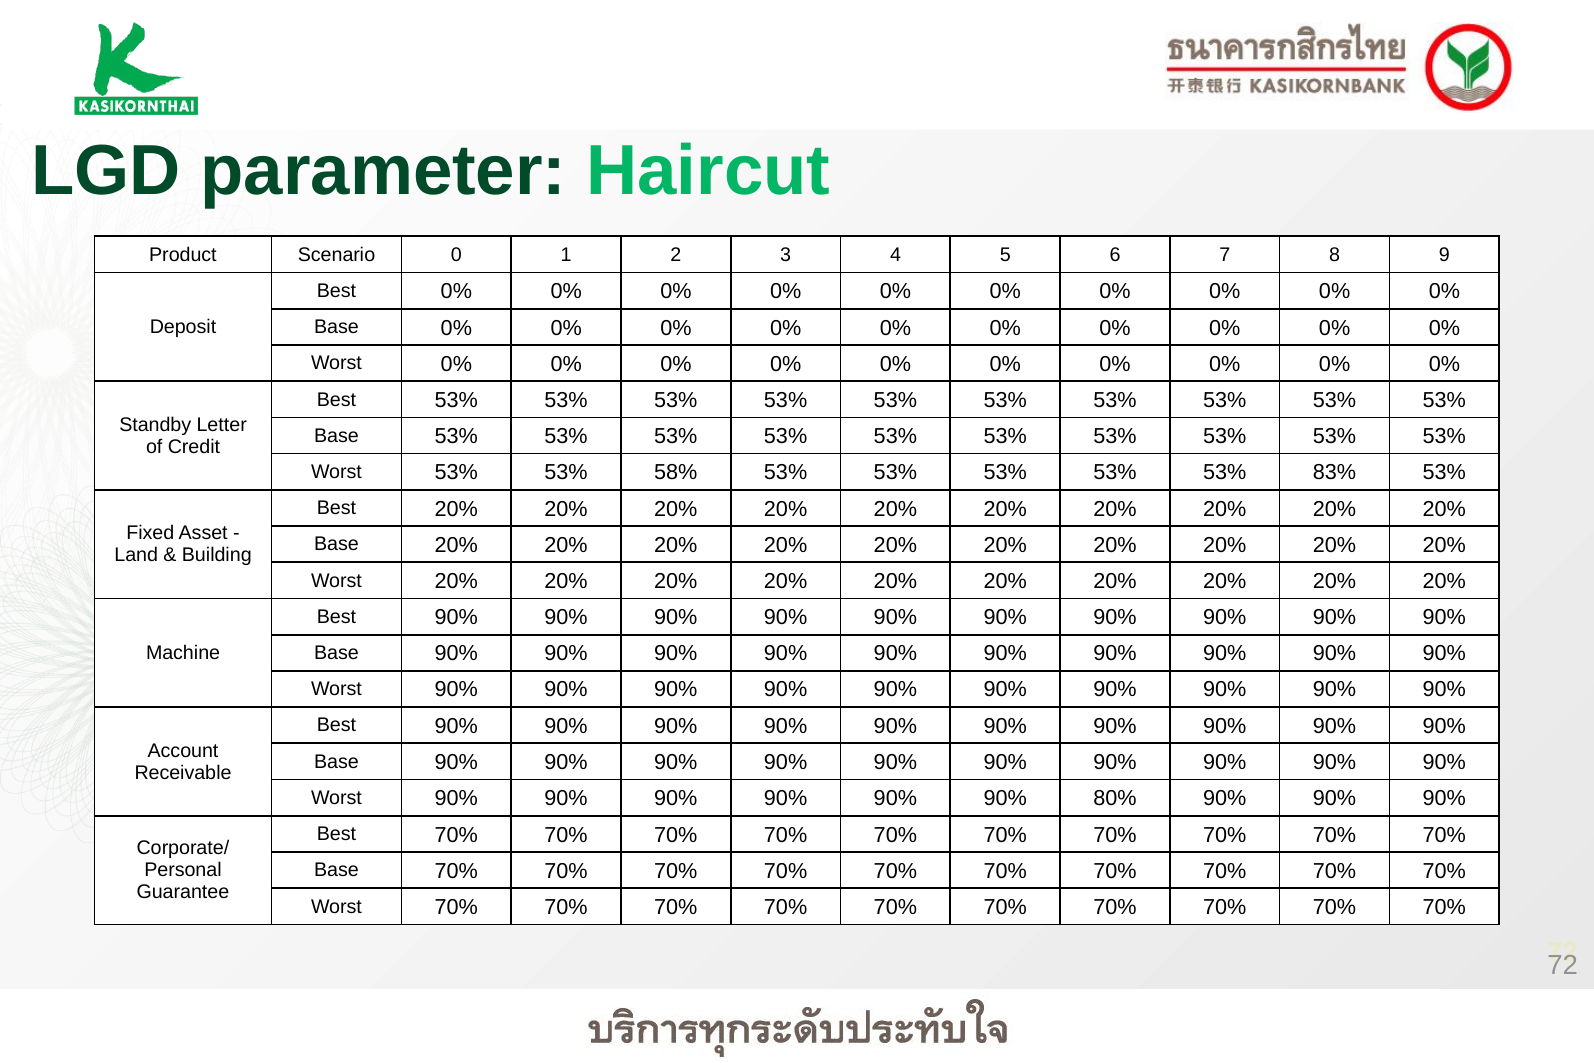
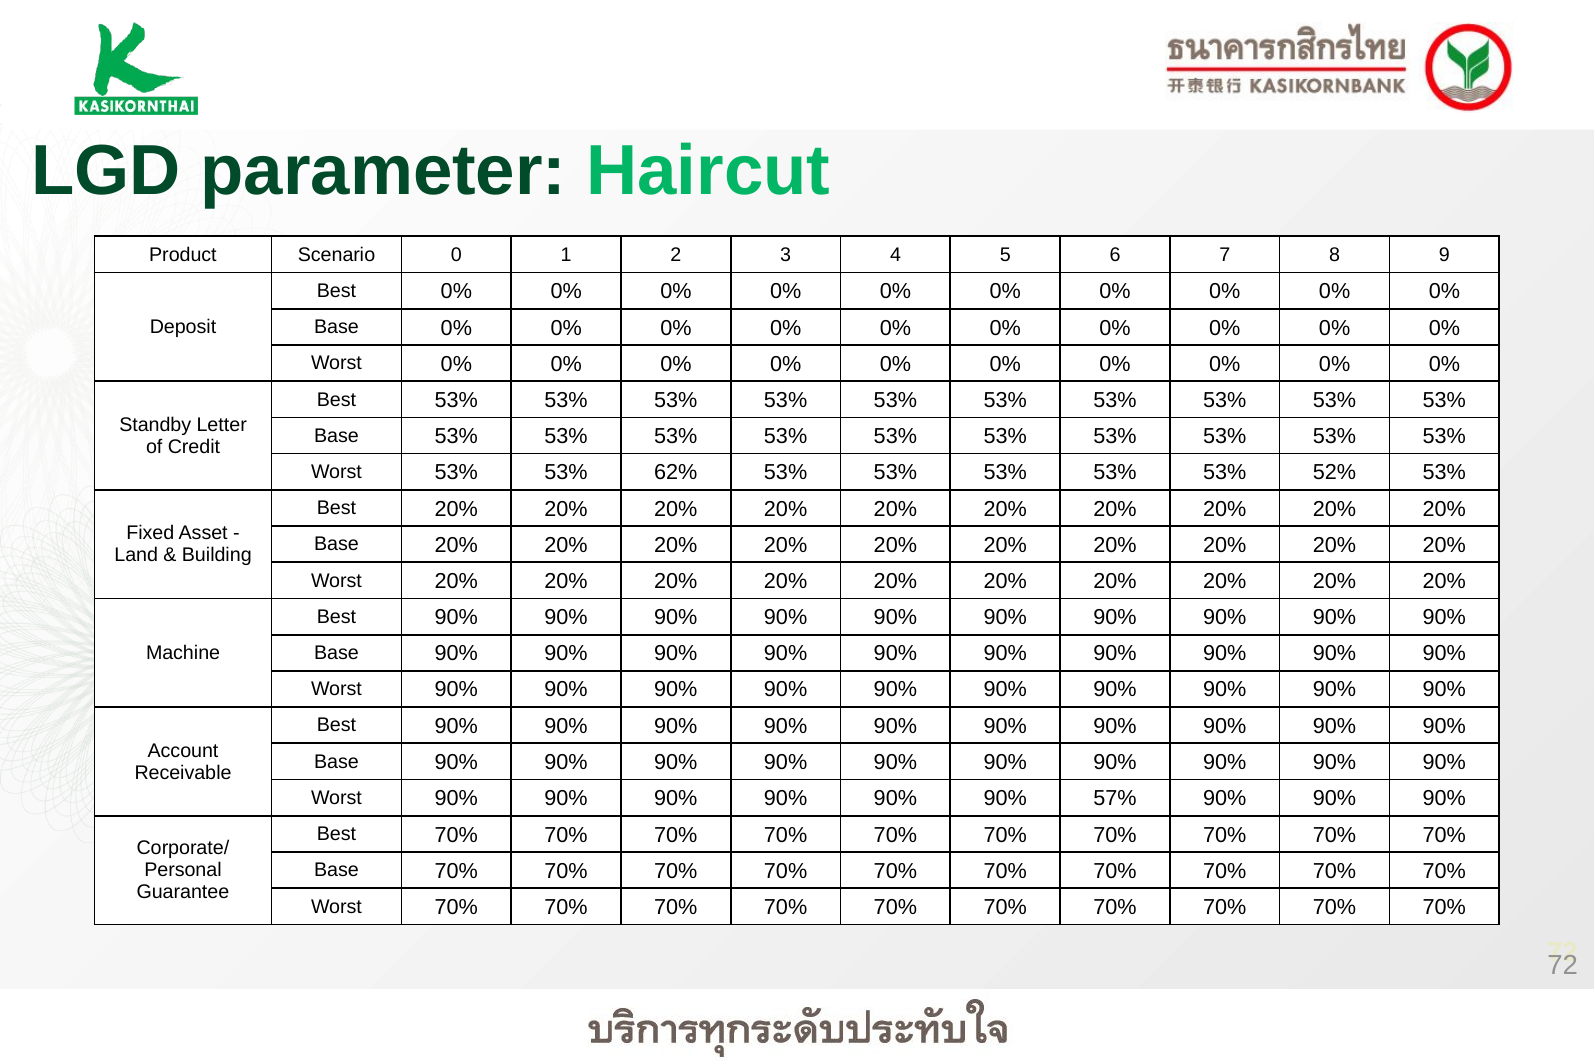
58%: 58% -> 62%
83%: 83% -> 52%
80%: 80% -> 57%
